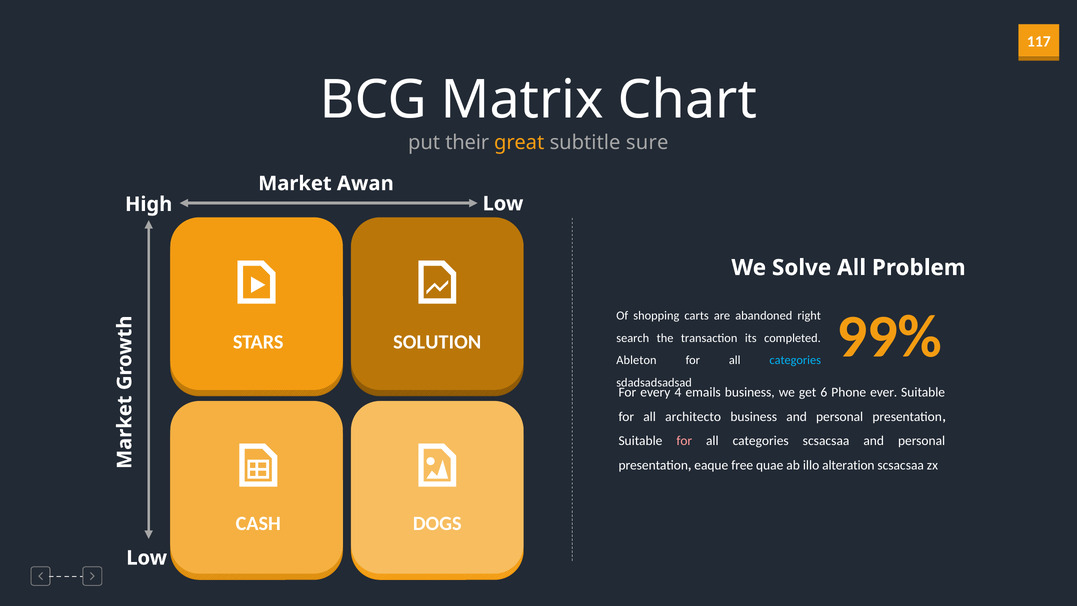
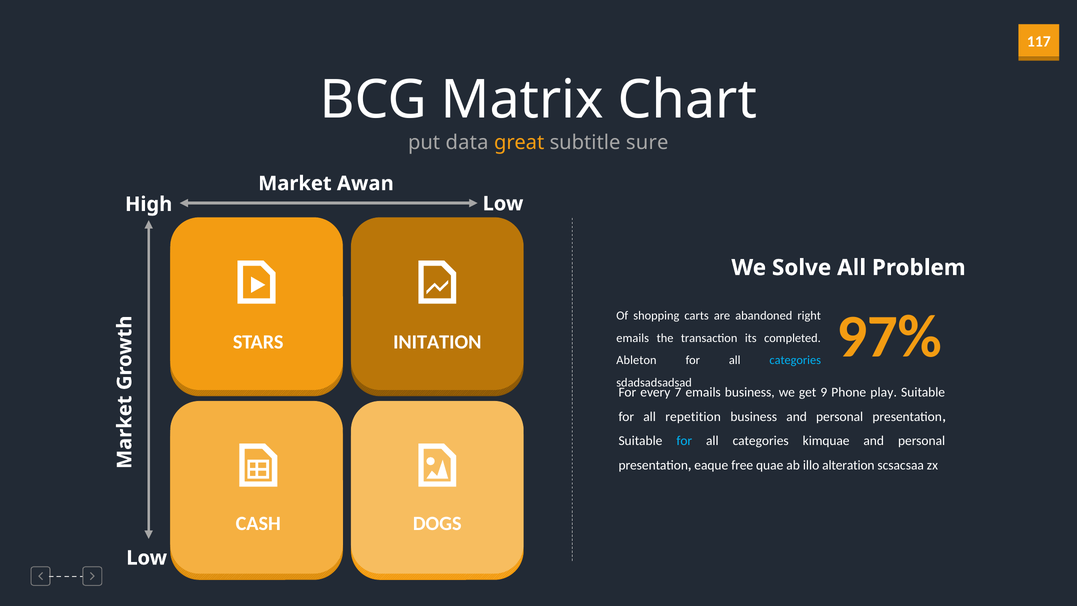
their: their -> data
99%: 99% -> 97%
search at (633, 338): search -> emails
SOLUTION: SOLUTION -> INITATION
4: 4 -> 7
6: 6 -> 9
ever: ever -> play
architecto: architecto -> repetition
for at (684, 441) colour: pink -> light blue
categories scsacsaa: scsacsaa -> kimquae
